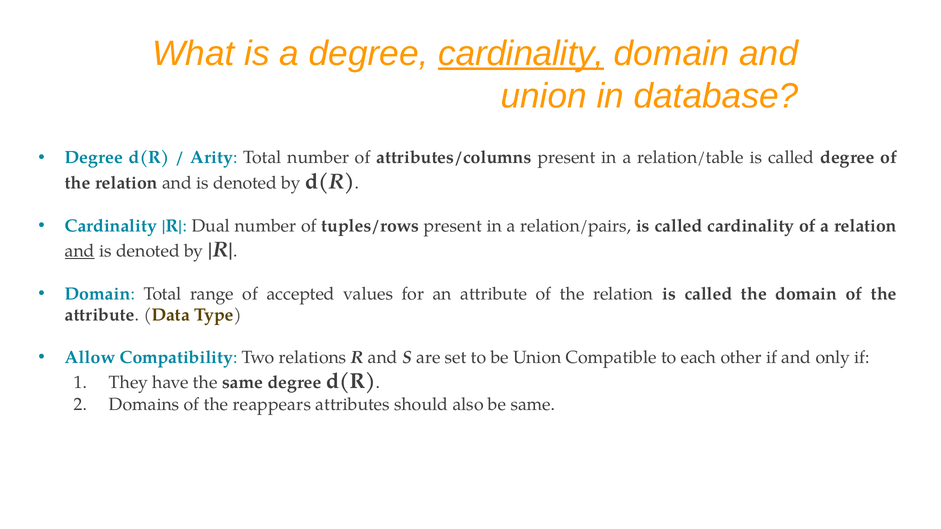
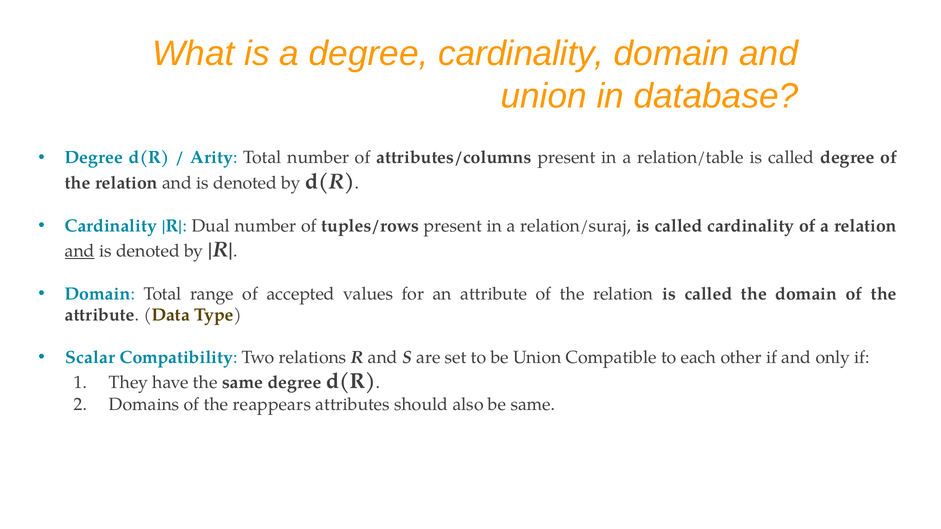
cardinality at (521, 54) underline: present -> none
relation/pairs: relation/pairs -> relation/suraj
Allow: Allow -> Scalar
